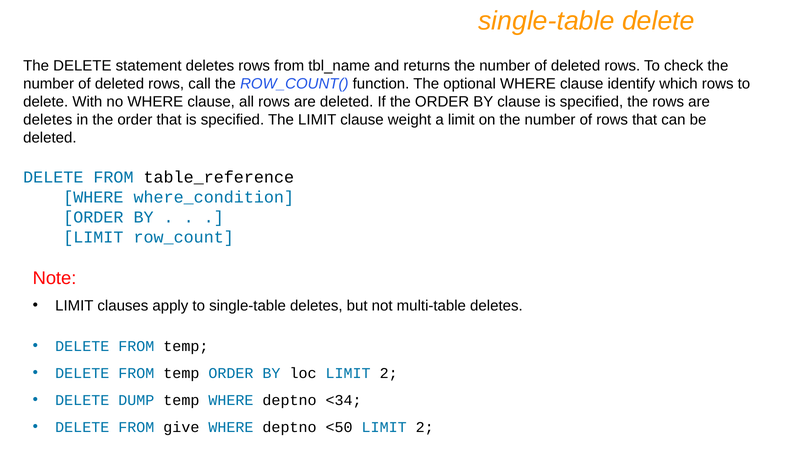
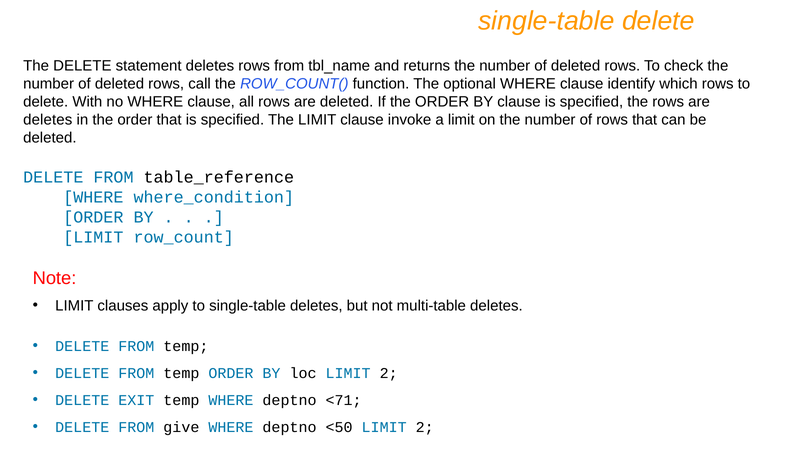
weight: weight -> invoke
DUMP: DUMP -> EXIT
<34: <34 -> <71
